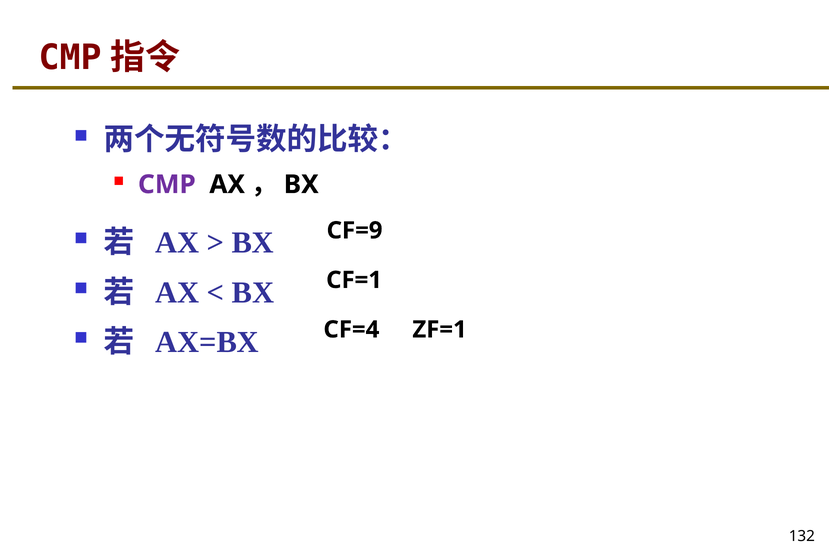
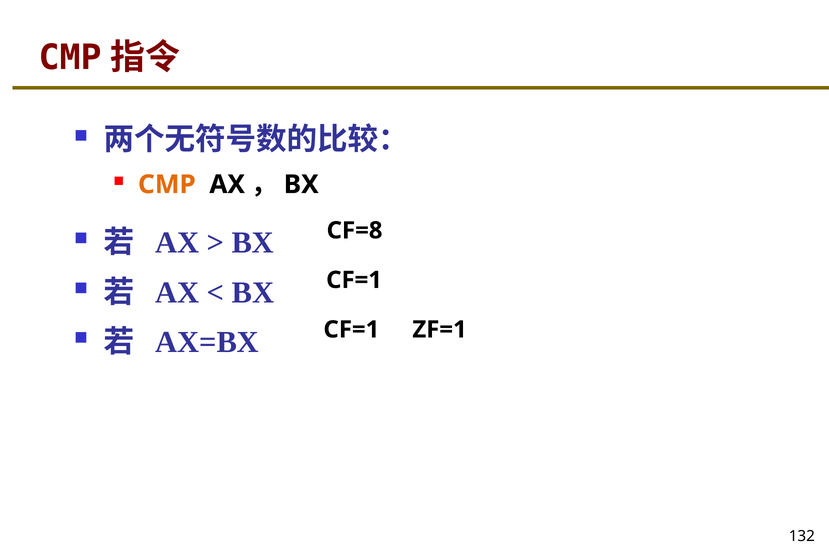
CMP colour: purple -> orange
CF=9: CF=9 -> CF=8
CF=4 at (351, 329): CF=4 -> CF=1
